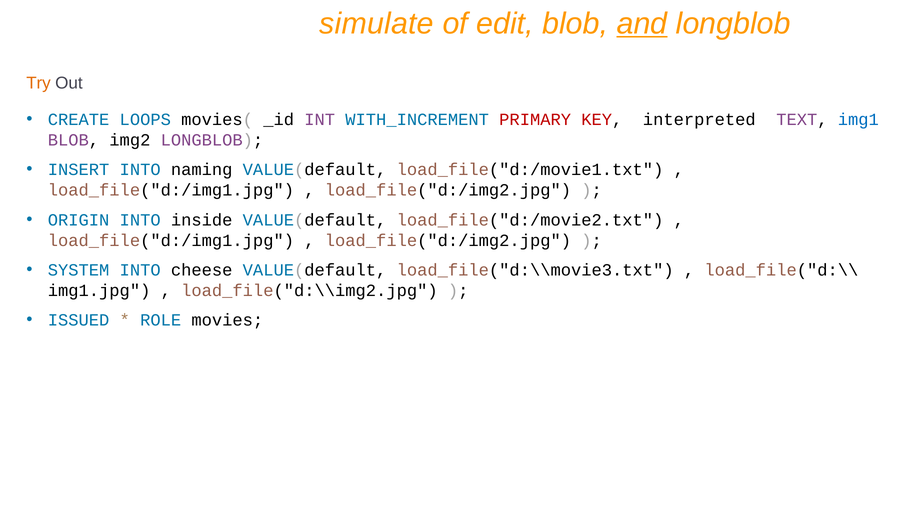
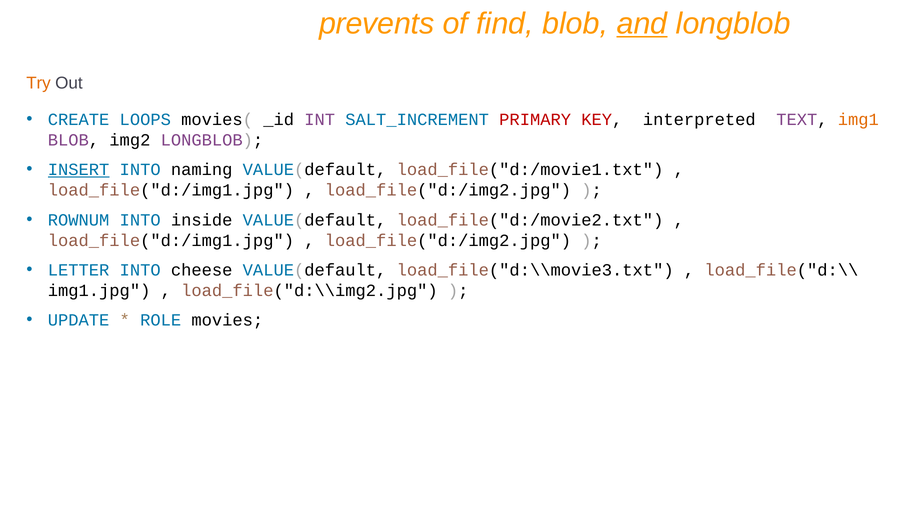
simulate: simulate -> prevents
edit: edit -> find
WITH_INCREMENT: WITH_INCREMENT -> SALT_INCREMENT
img1 colour: blue -> orange
INSERT underline: none -> present
ORIGIN: ORIGIN -> ROWNUM
SYSTEM: SYSTEM -> LETTER
ISSUED: ISSUED -> UPDATE
